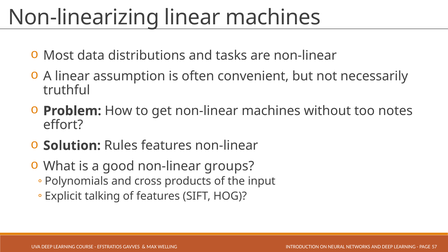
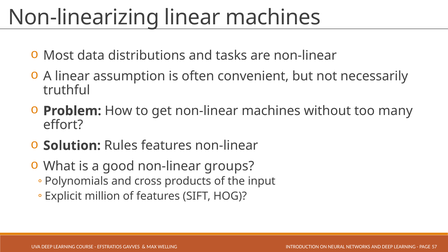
notes: notes -> many
talking: talking -> million
